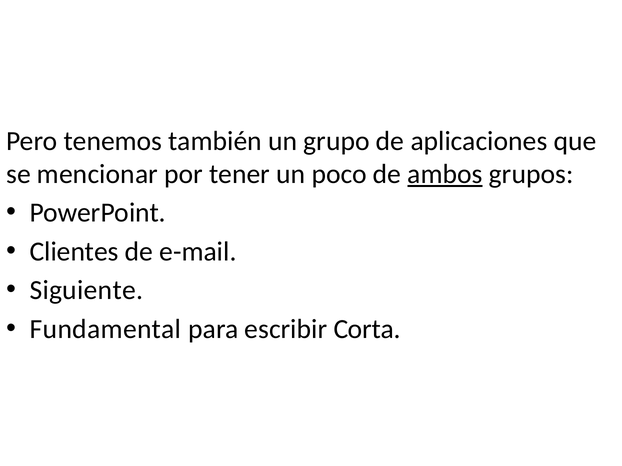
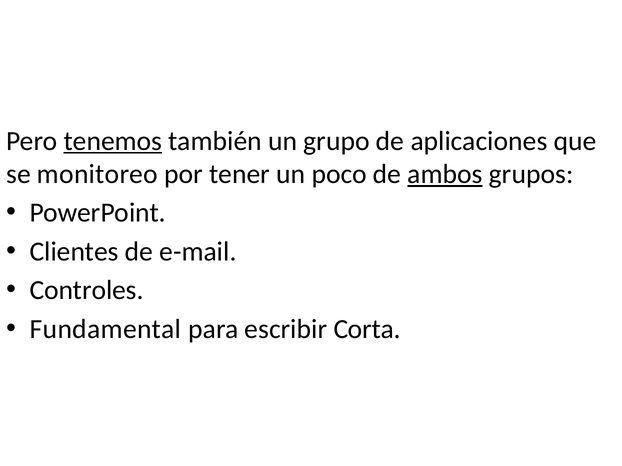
tenemos underline: none -> present
mencionar: mencionar -> monitoreo
Siguiente: Siguiente -> Controles
